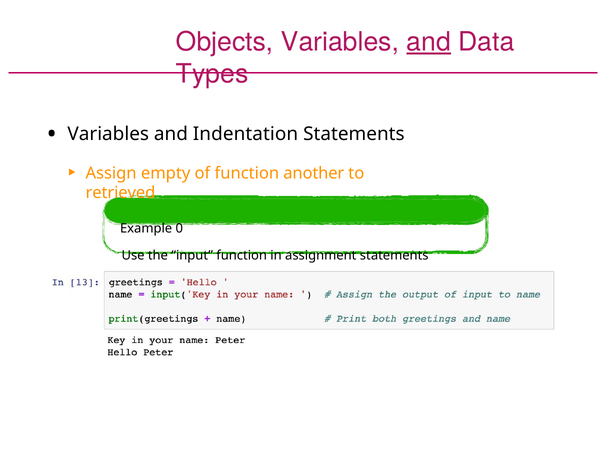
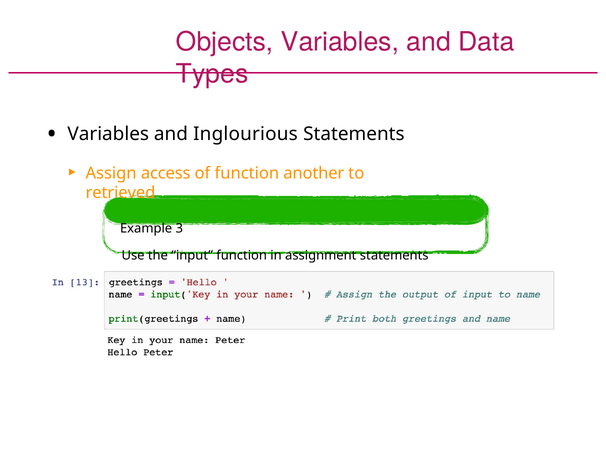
and at (429, 42) underline: present -> none
Indentation: Indentation -> Inglourious
empty: empty -> access
0: 0 -> 3
